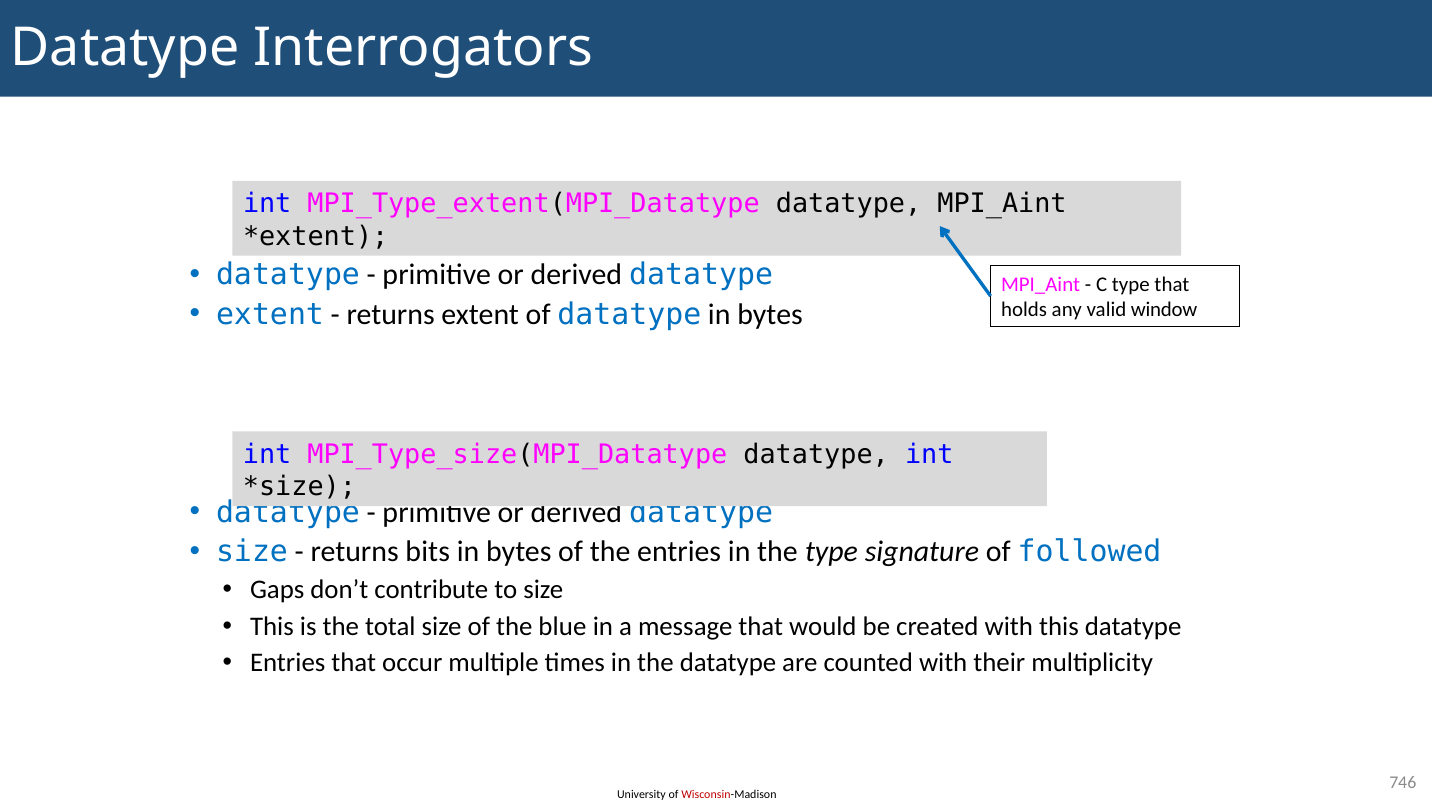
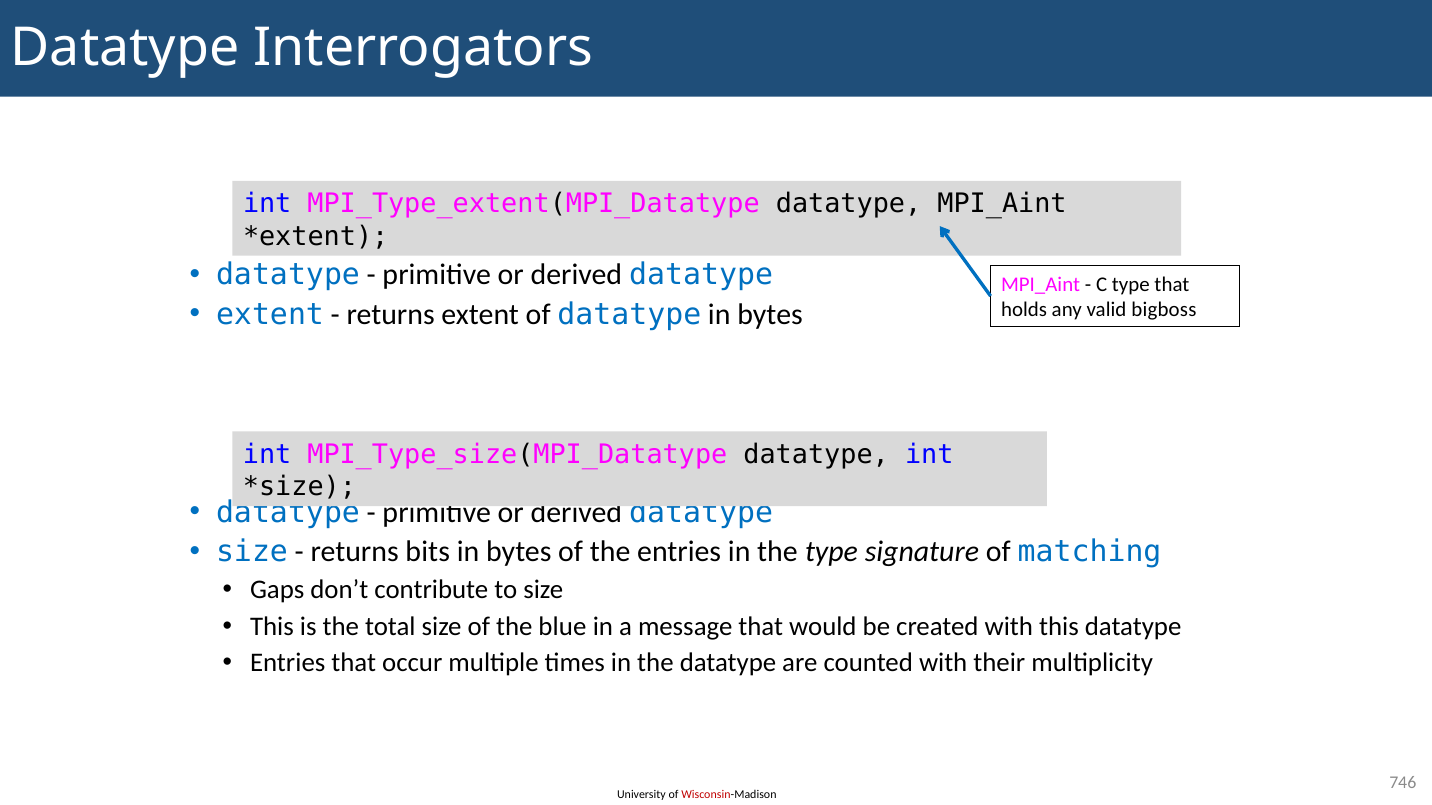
window: window -> bigboss
followed: followed -> matching
